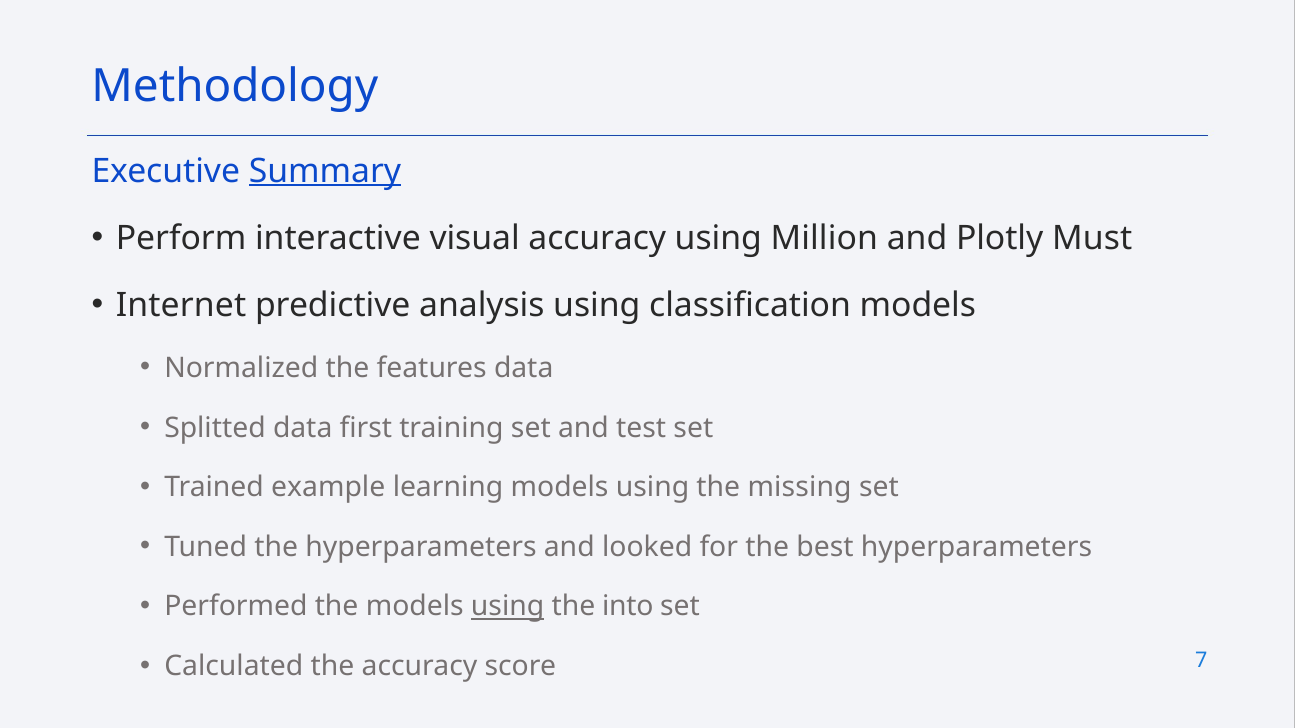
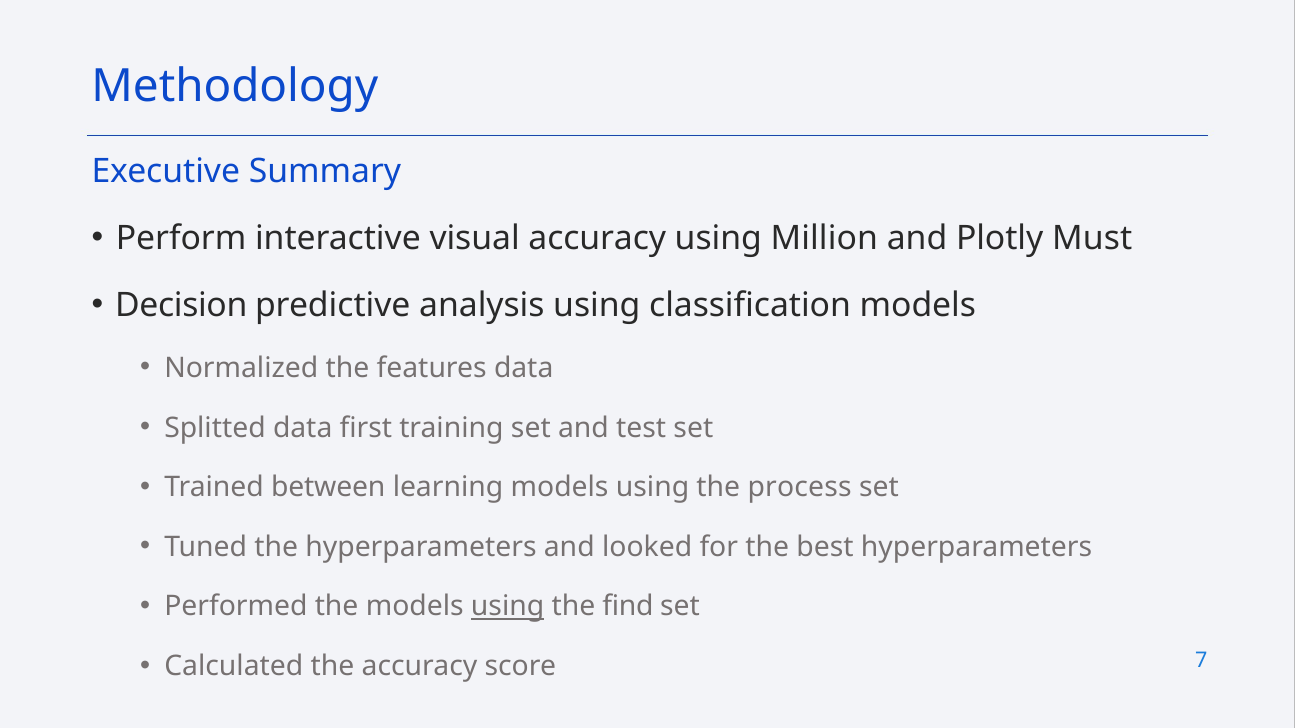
Summary underline: present -> none
Internet: Internet -> Decision
example: example -> between
missing: missing -> process
into: into -> find
